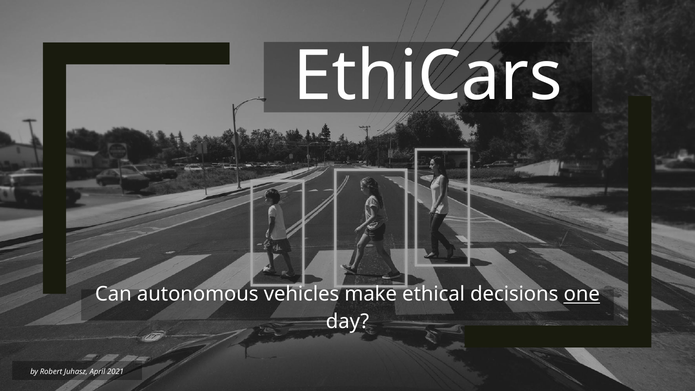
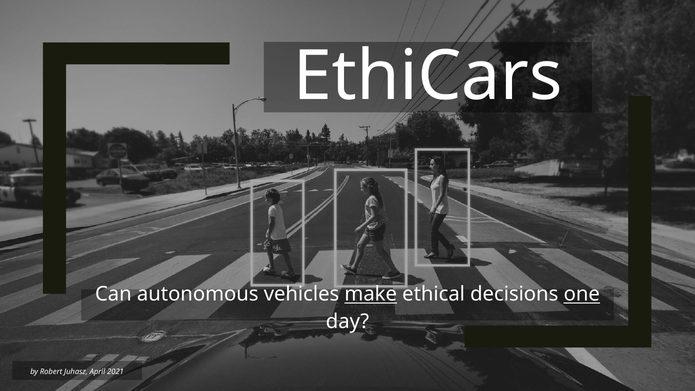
make underline: none -> present
